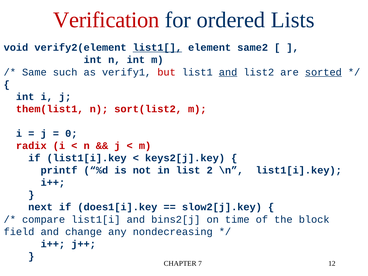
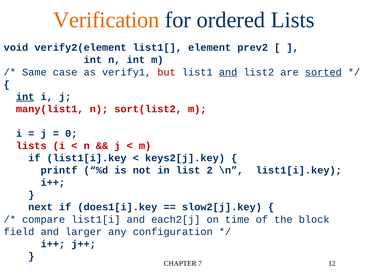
Verification colour: red -> orange
list1[ underline: present -> none
same2: same2 -> prev2
such: such -> case
int at (25, 97) underline: none -> present
them(list1: them(list1 -> many(list1
radix at (31, 146): radix -> lists
bins2[j: bins2[j -> each2[j
change: change -> larger
nondecreasing: nondecreasing -> configuration
